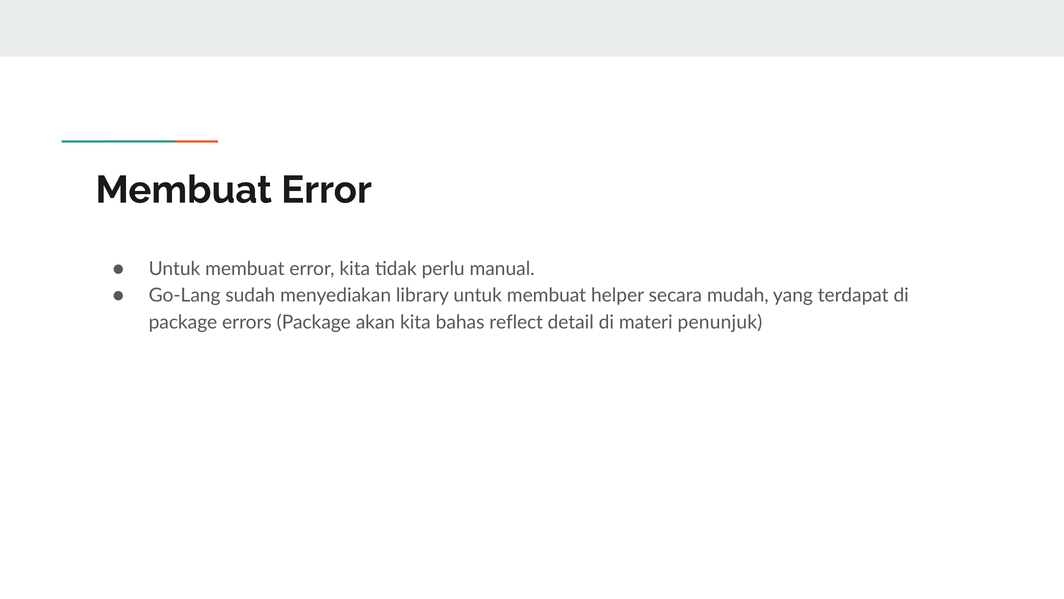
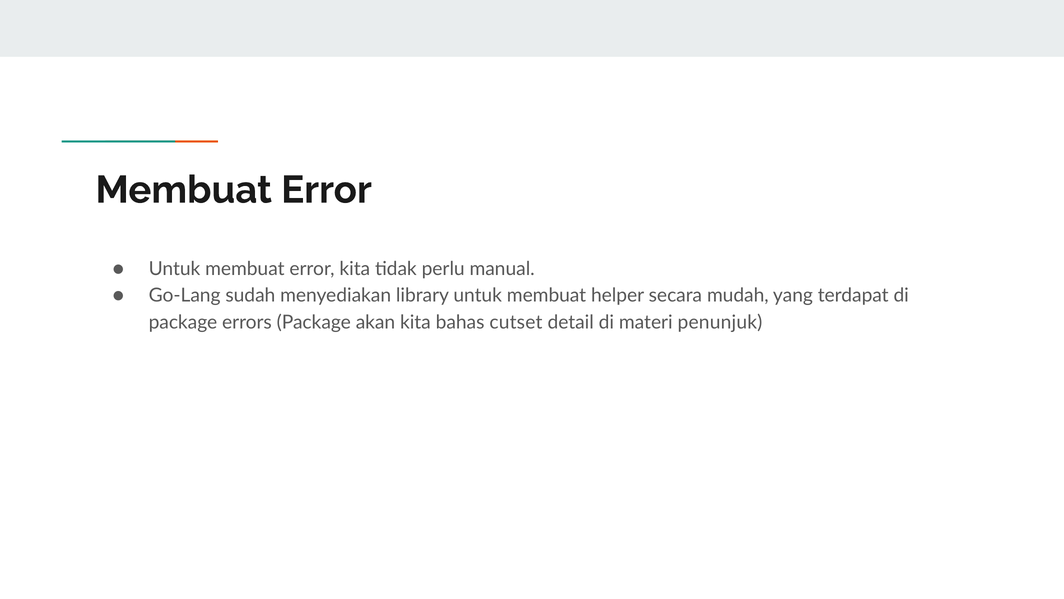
reflect: reflect -> cutset
